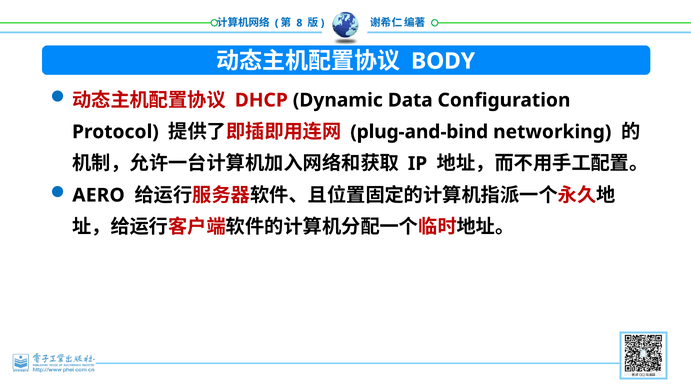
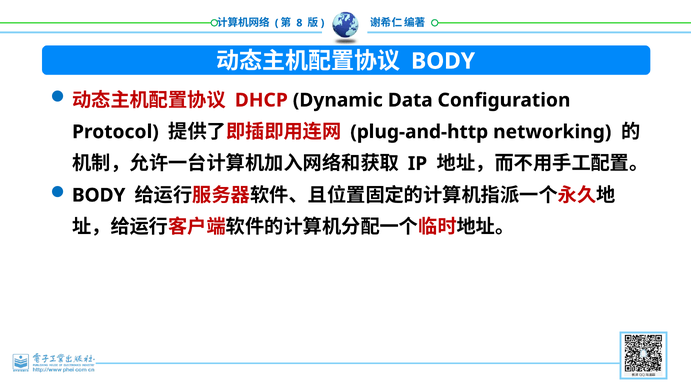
plug-and-bind: plug-and-bind -> plug-and-http
AERO at (98, 195): AERO -> BODY
